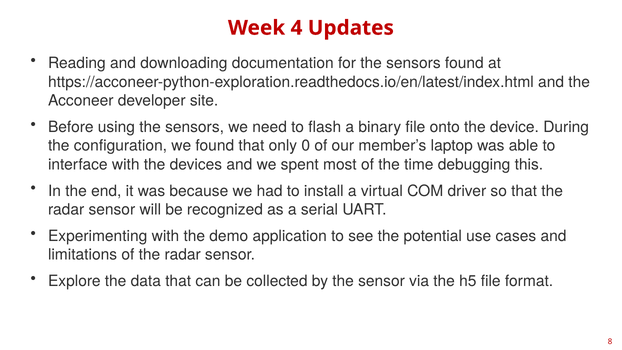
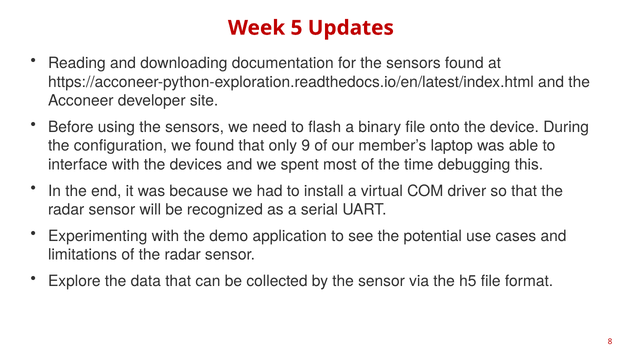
4: 4 -> 5
0: 0 -> 9
